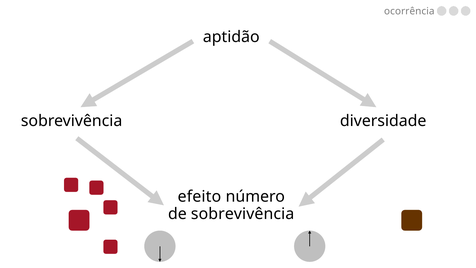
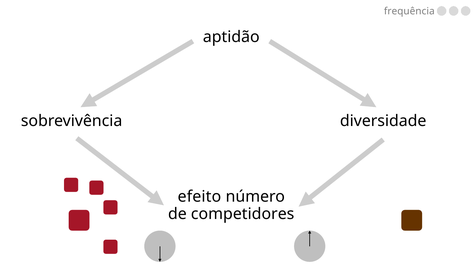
ocorrência: ocorrência -> frequência
de sobrevivência: sobrevivência -> competidores
